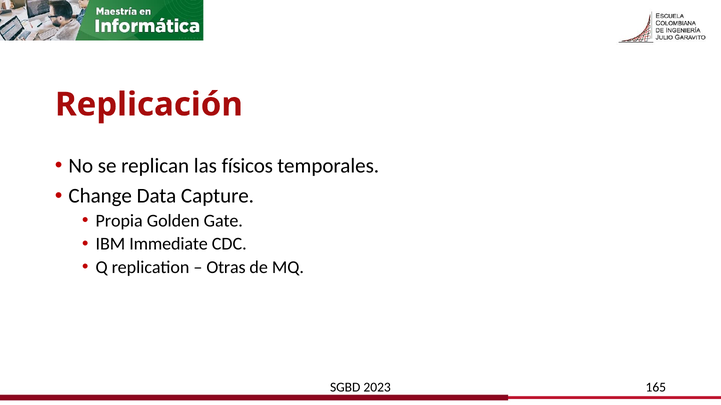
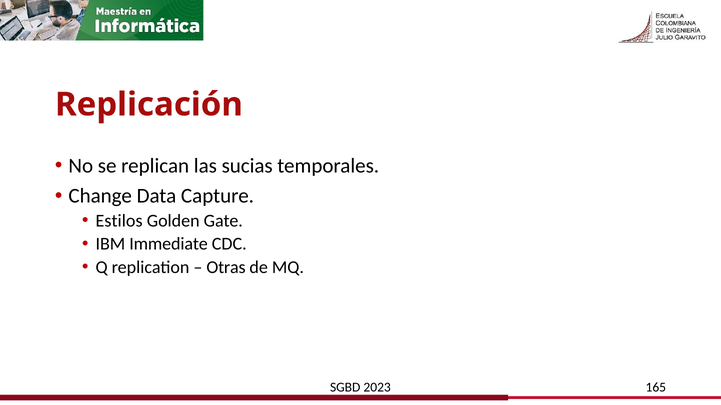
físicos: físicos -> sucias
Propia: Propia -> Estilos
